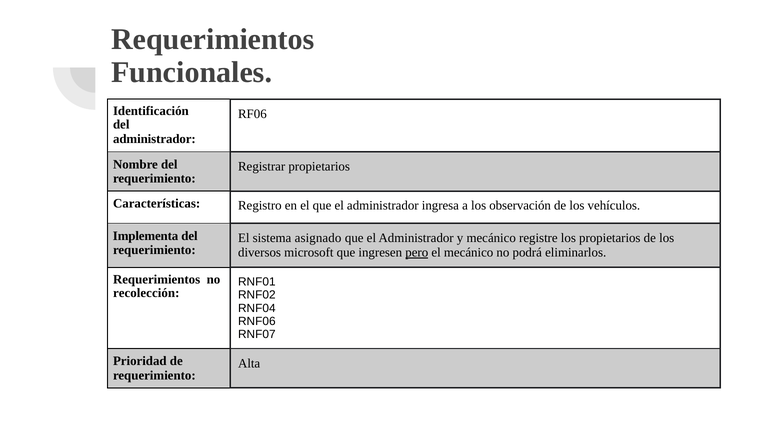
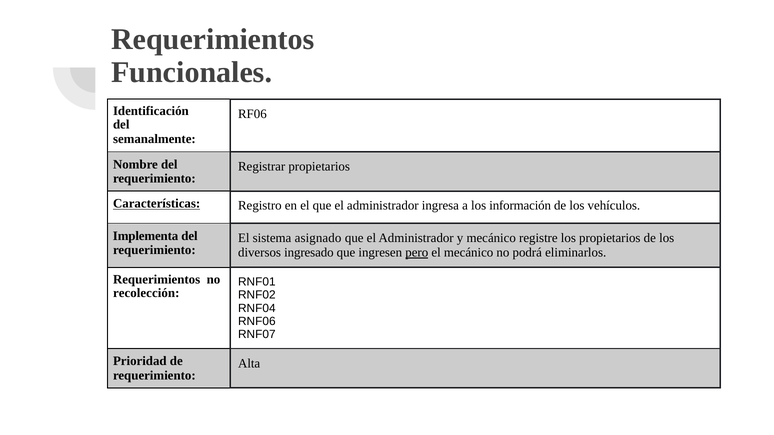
administrador at (154, 139): administrador -> semanalmente
Características underline: none -> present
observación: observación -> información
microsoft: microsoft -> ingresado
